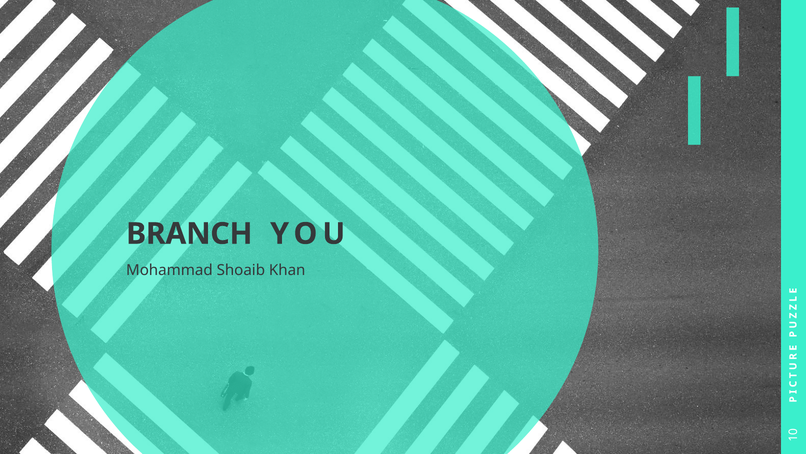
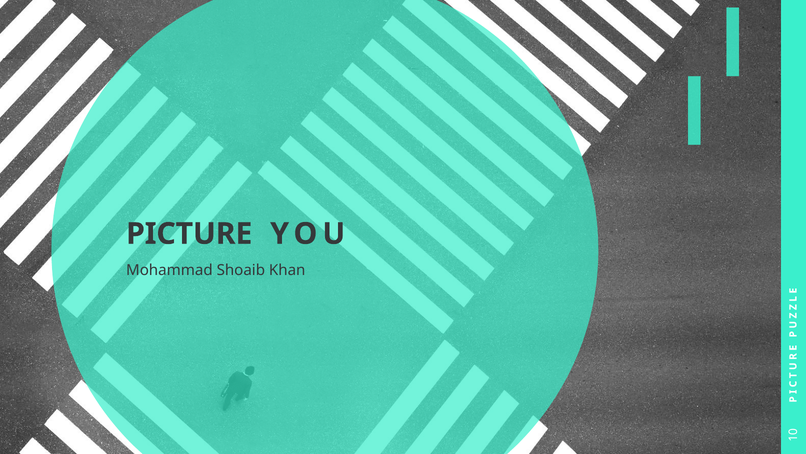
BRANCH: BRANCH -> PICTURE
